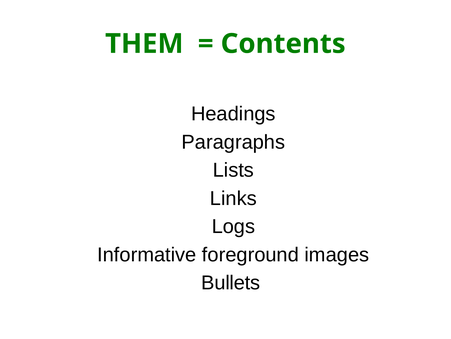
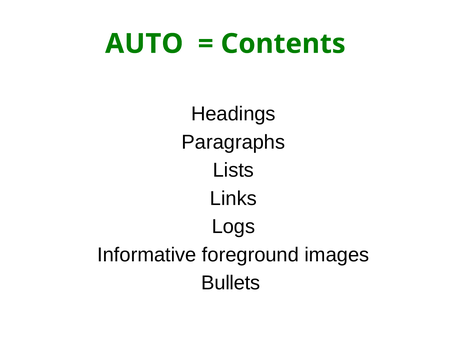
THEM: THEM -> AUTO
